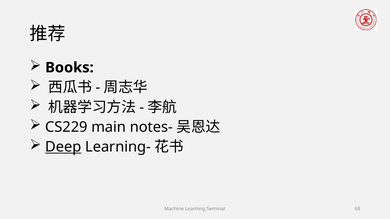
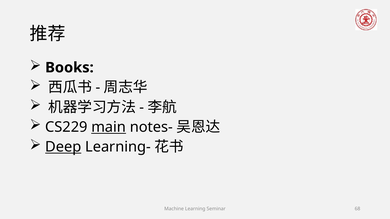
main underline: none -> present
